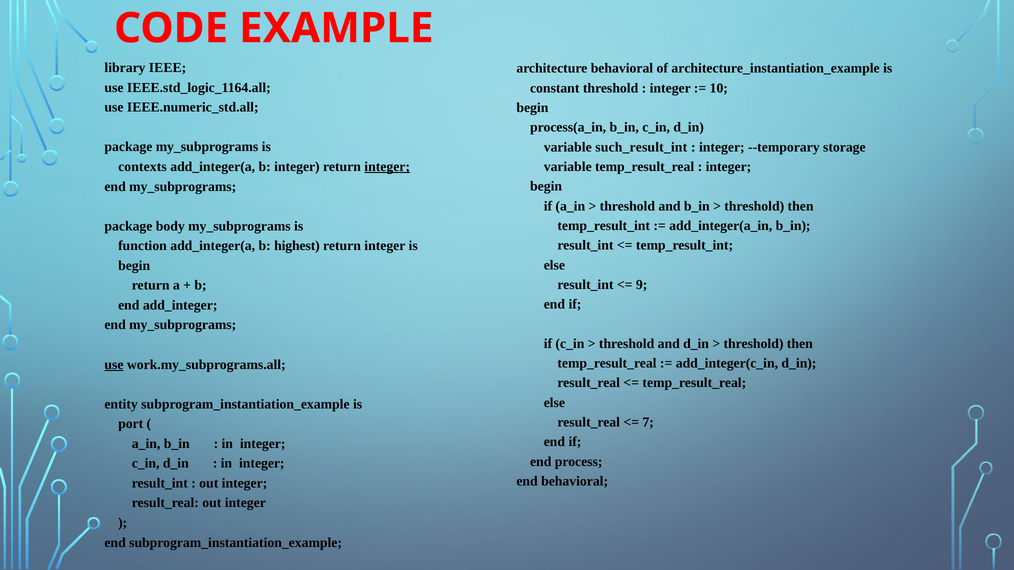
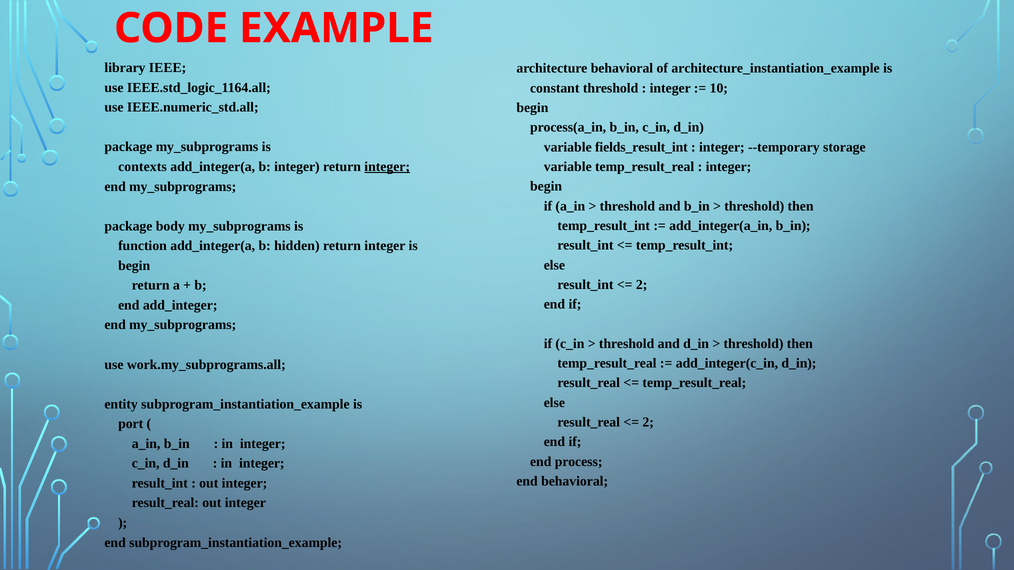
such_result_int: such_result_int -> fields_result_int
highest: highest -> hidden
9 at (642, 285): 9 -> 2
use at (114, 365) underline: present -> none
7 at (648, 423): 7 -> 2
